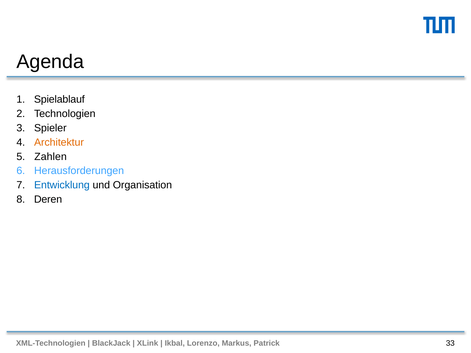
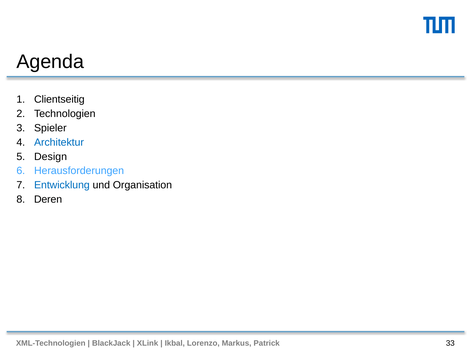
Spielablauf: Spielablauf -> Clientseitig
Architektur colour: orange -> blue
Zahlen: Zahlen -> Design
